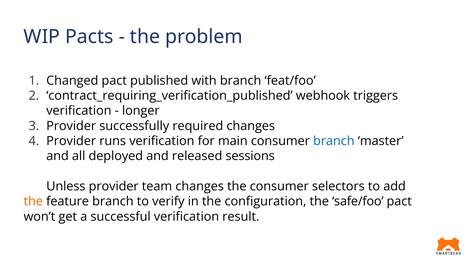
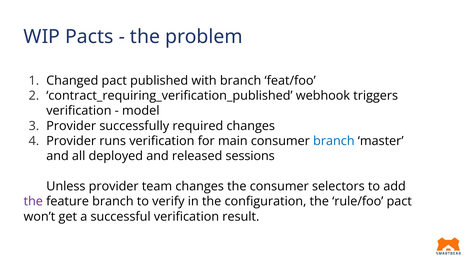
longer: longer -> model
the at (33, 202) colour: orange -> purple
safe/foo: safe/foo -> rule/foo
